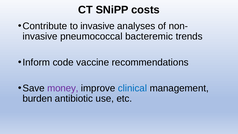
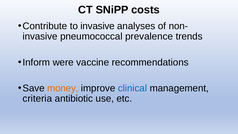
bacteremic: bacteremic -> prevalence
code: code -> were
money colour: purple -> orange
burden: burden -> criteria
